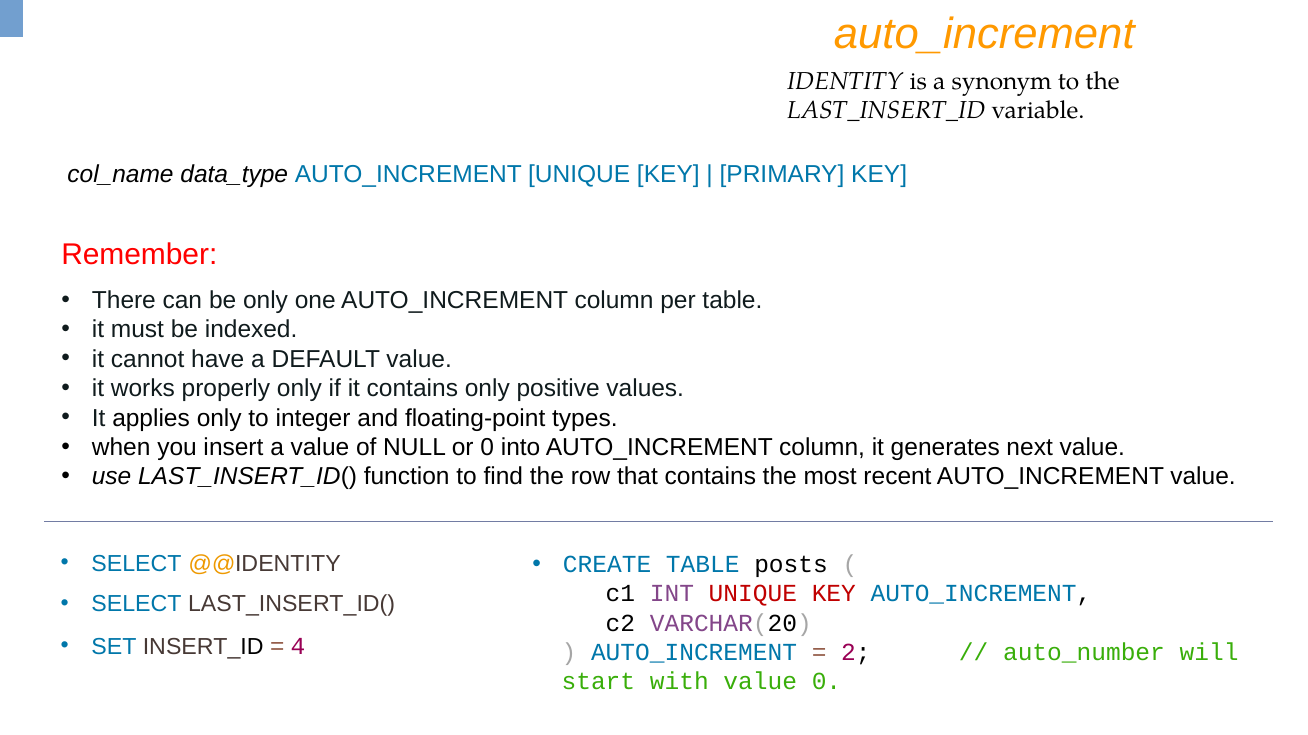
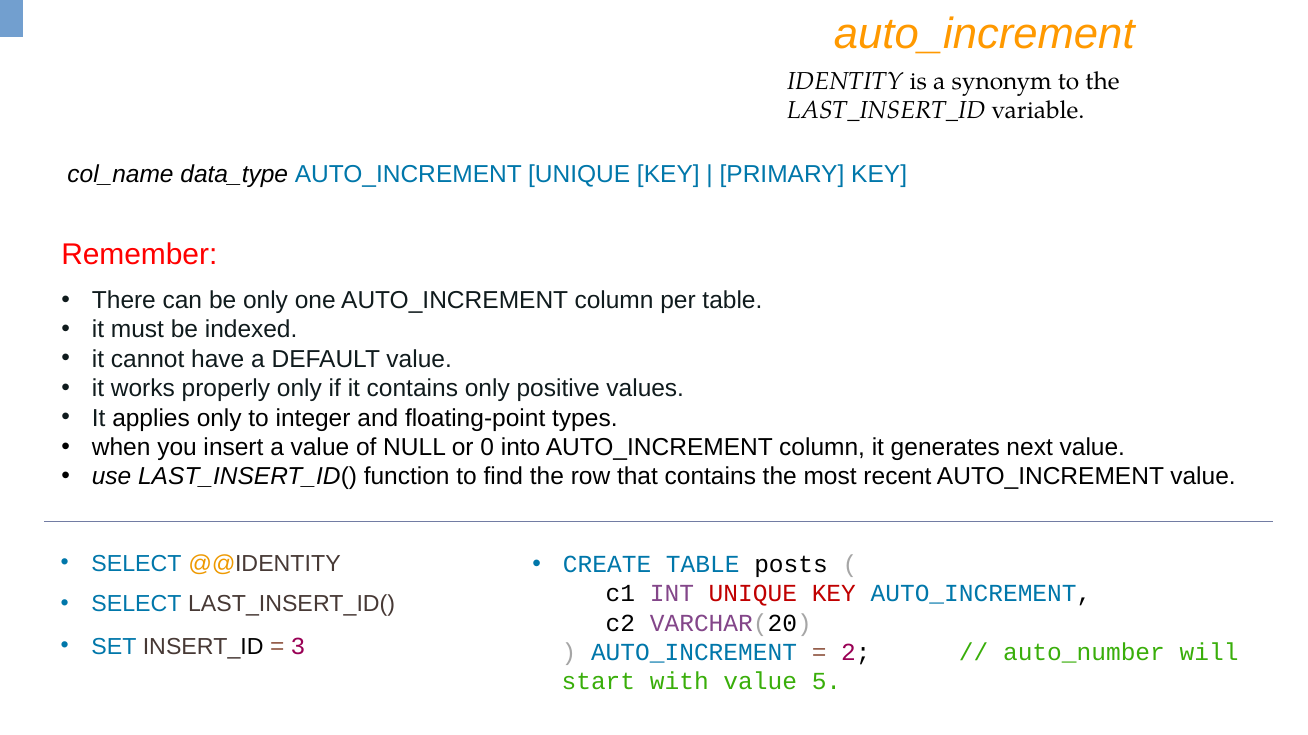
4: 4 -> 3
value 0: 0 -> 5
